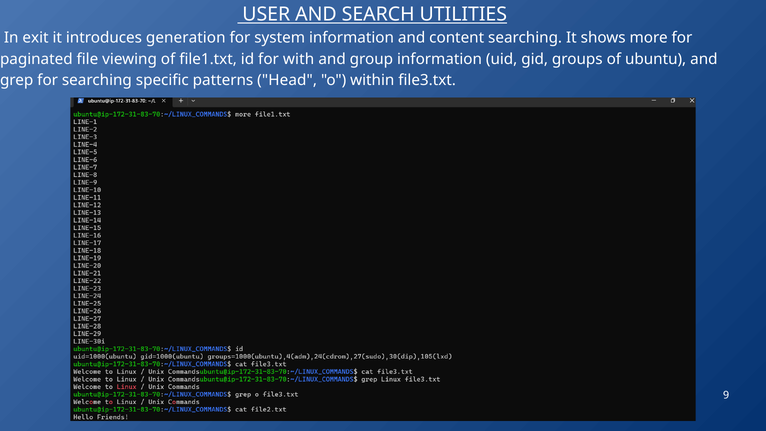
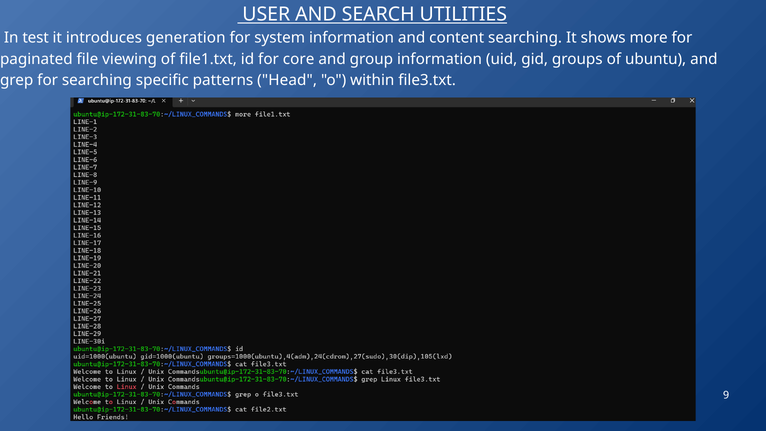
exit: exit -> test
with: with -> core
